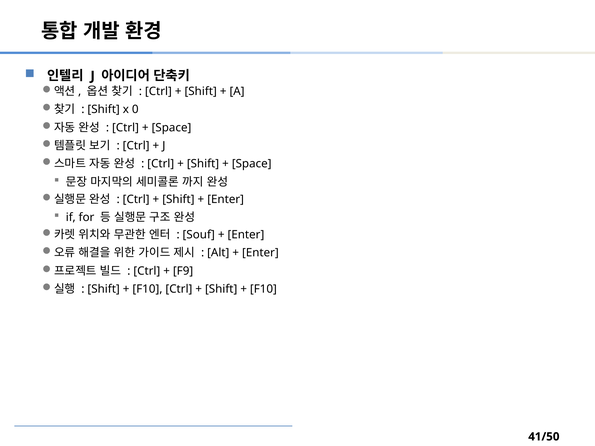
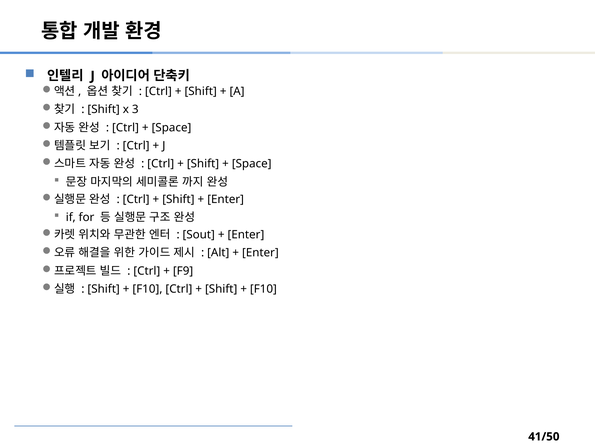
0: 0 -> 3
Souf: Souf -> Sout
